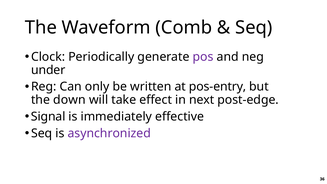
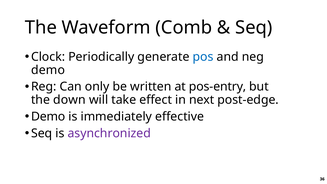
pos colour: purple -> blue
under at (48, 70): under -> demo
Signal at (48, 117): Signal -> Demo
